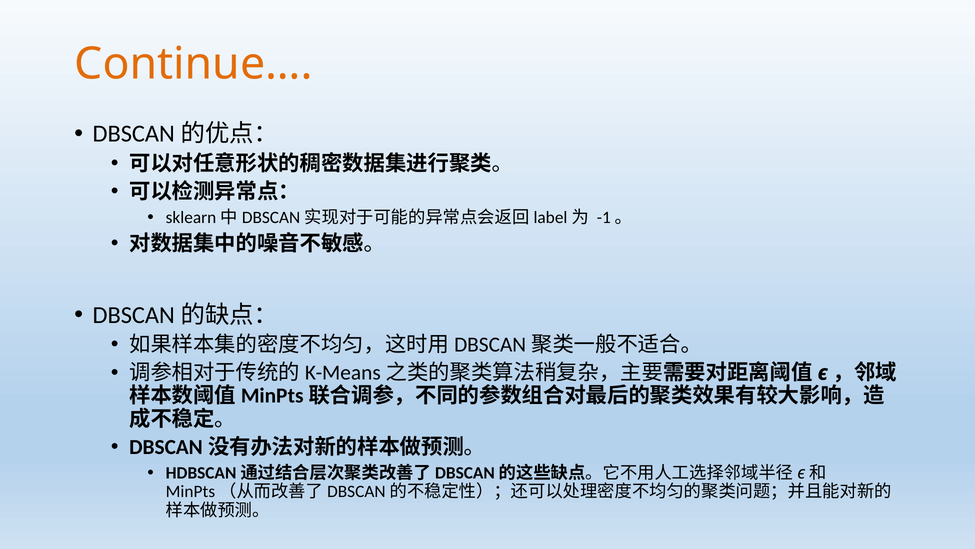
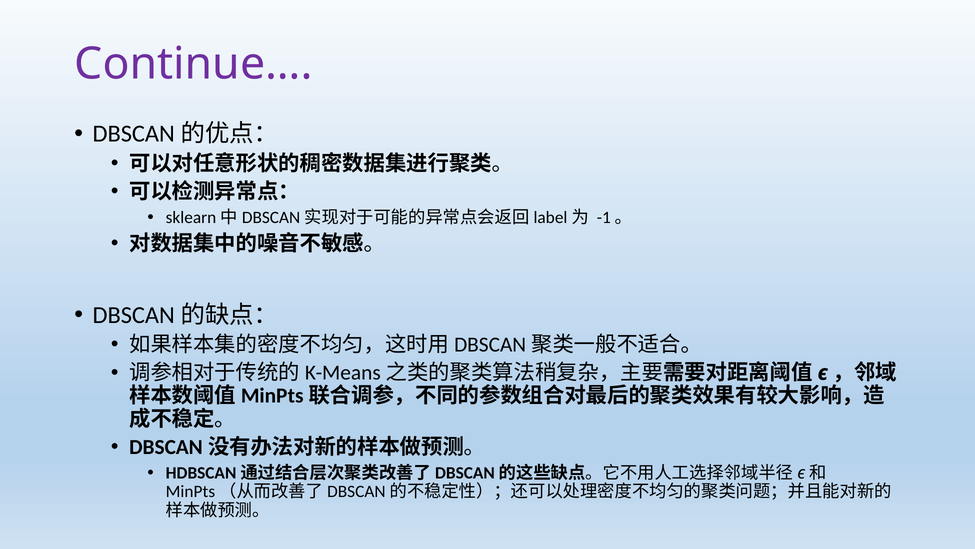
Continue… colour: orange -> purple
